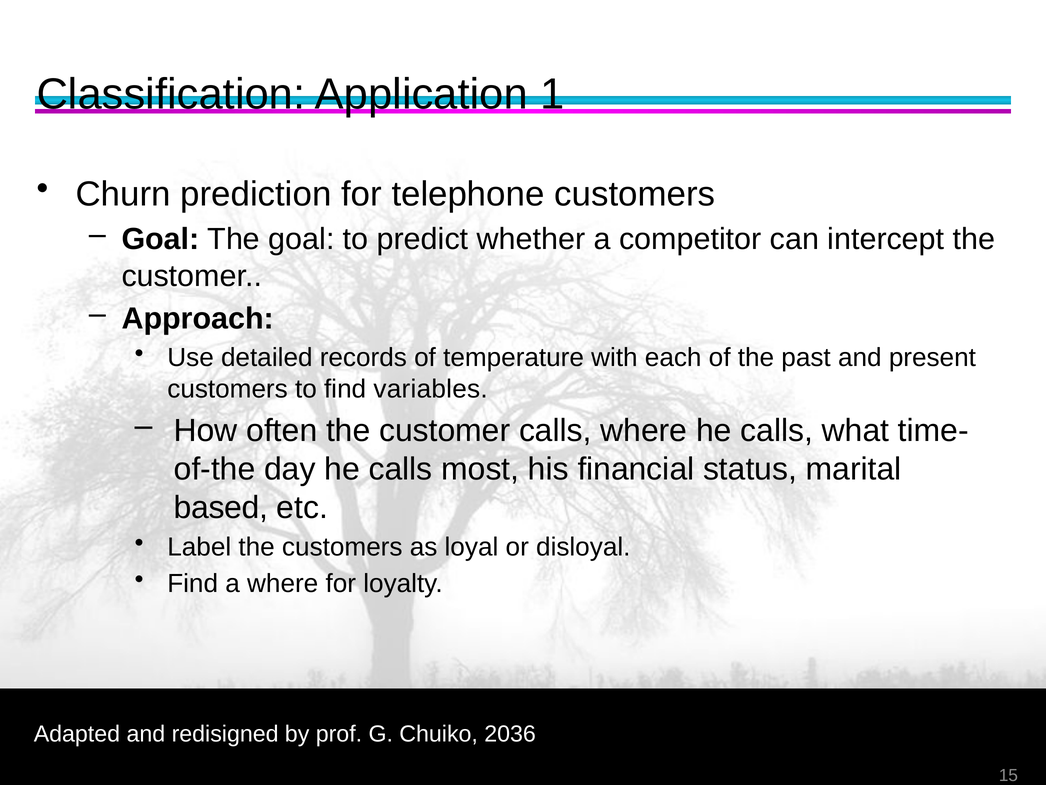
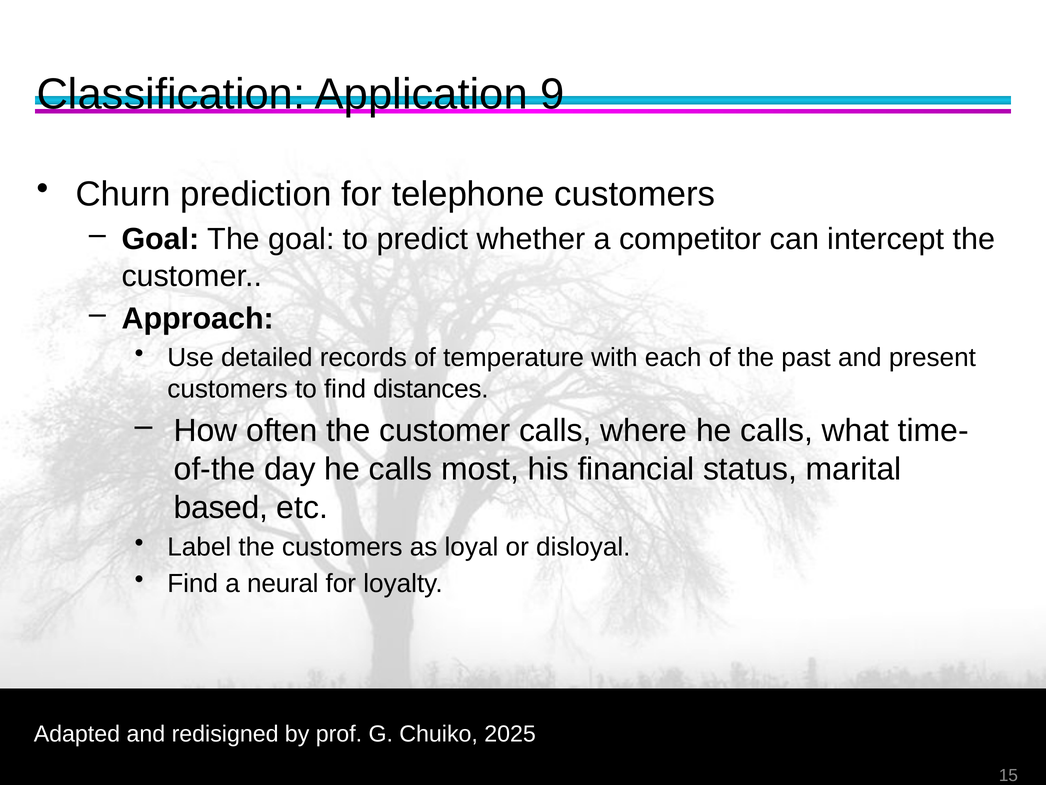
1: 1 -> 9
variables: variables -> distances
a where: where -> neural
2036: 2036 -> 2025
